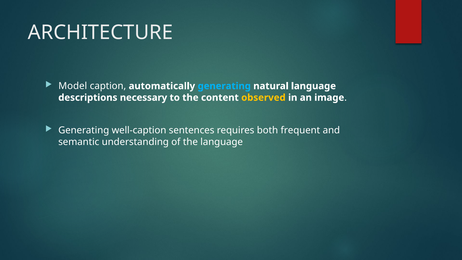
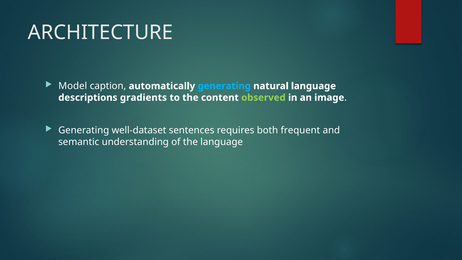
necessary: necessary -> gradients
observed colour: yellow -> light green
well-caption: well-caption -> well-dataset
